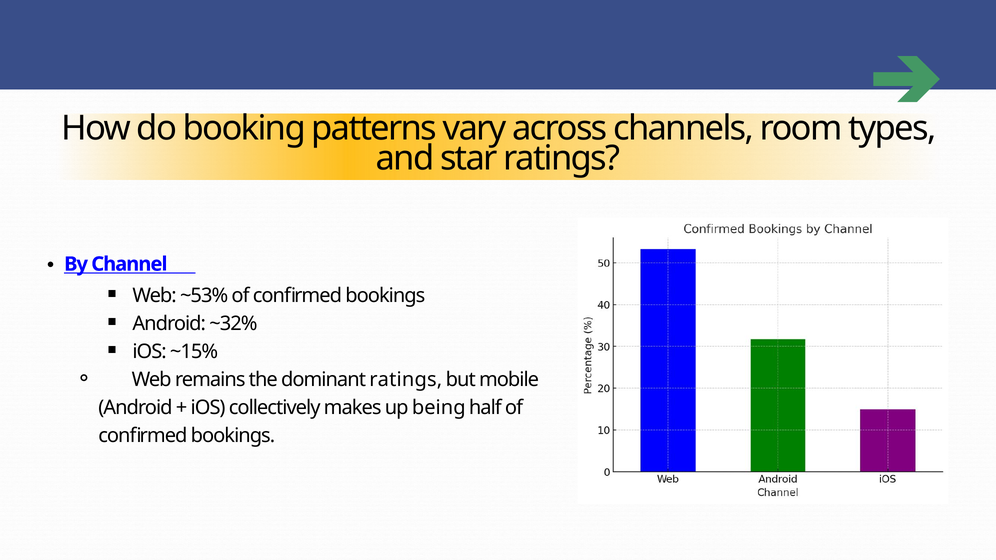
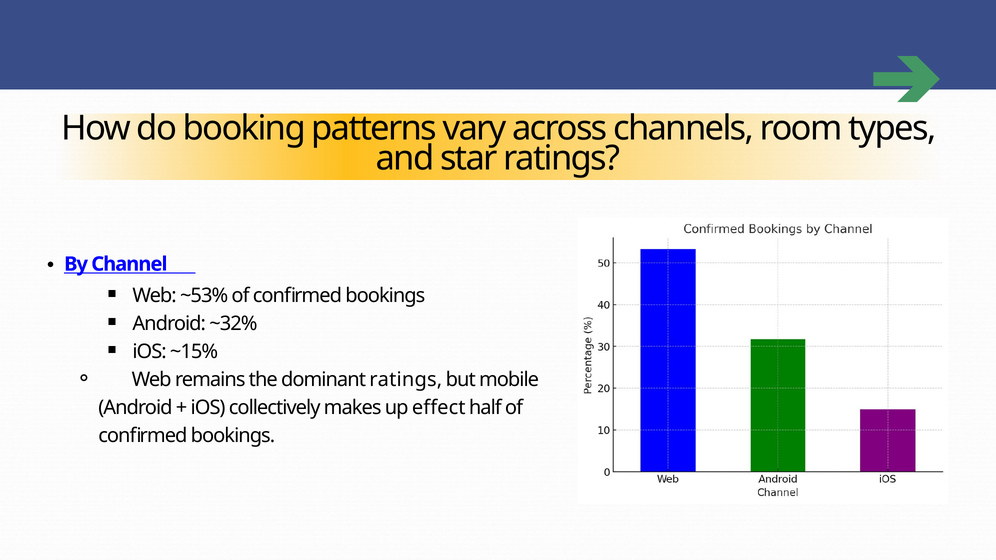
being: being -> effect
